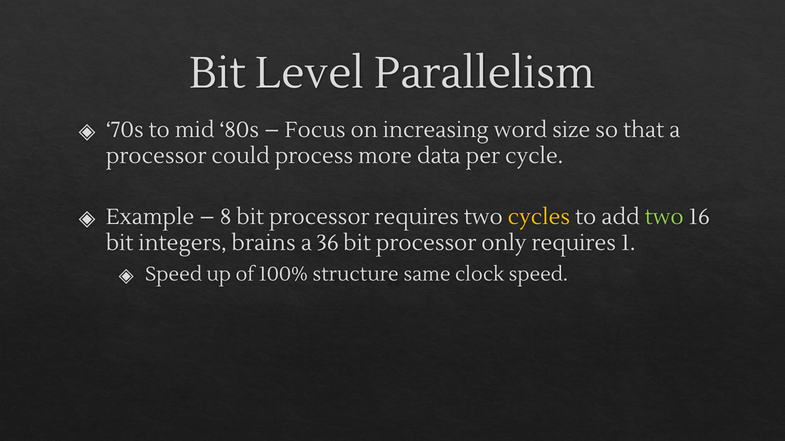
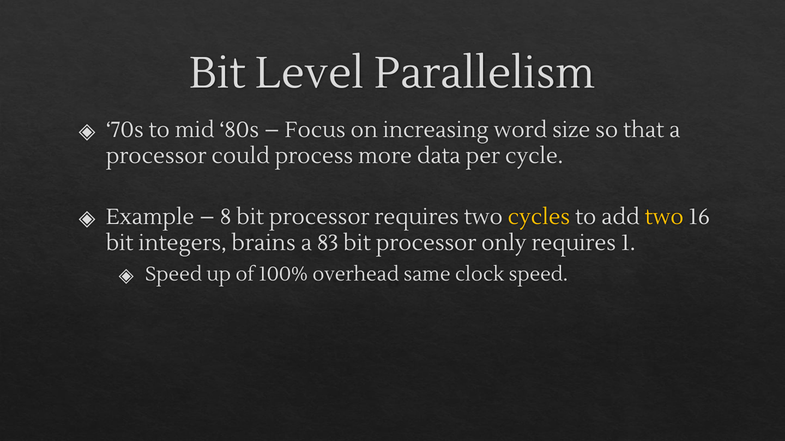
two at (664, 217) colour: light green -> yellow
36: 36 -> 83
structure: structure -> overhead
